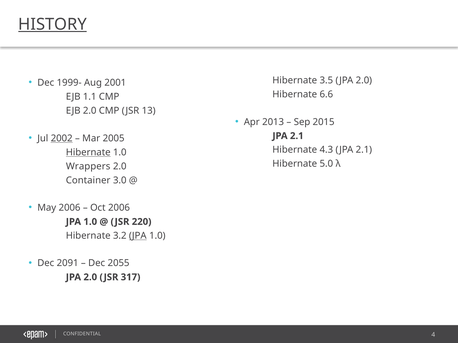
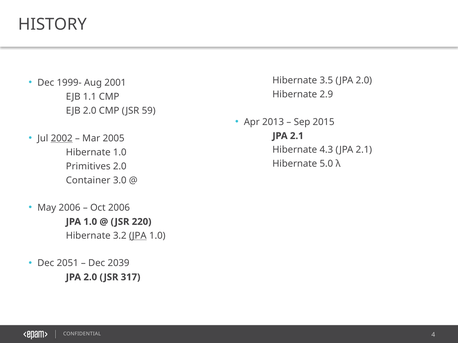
HISTORY underline: present -> none
6.6: 6.6 -> 2.9
13: 13 -> 59
Hibernate at (88, 153) underline: present -> none
Wrappers: Wrappers -> Primitives
2091: 2091 -> 2051
2055: 2055 -> 2039
